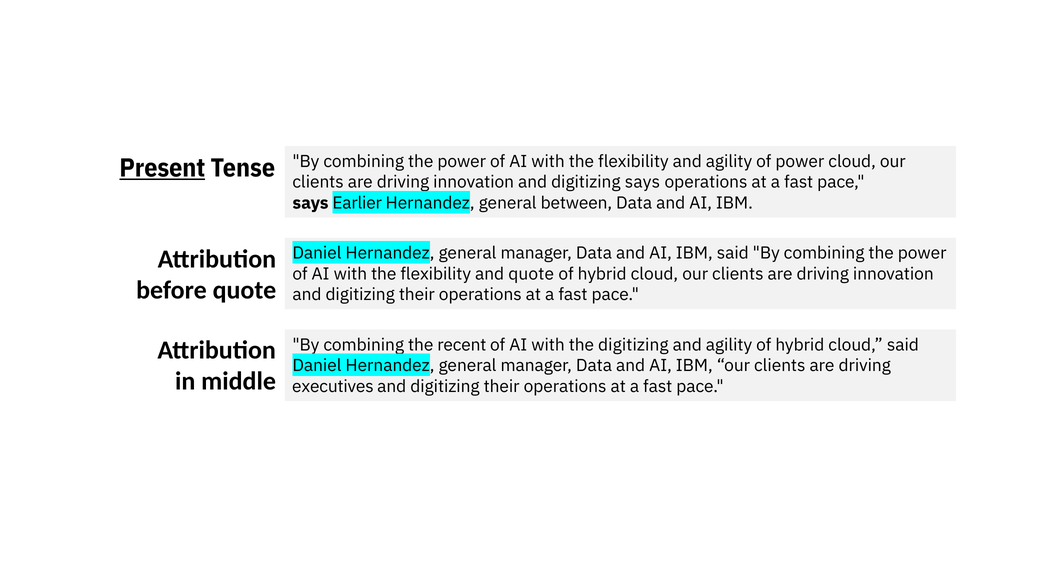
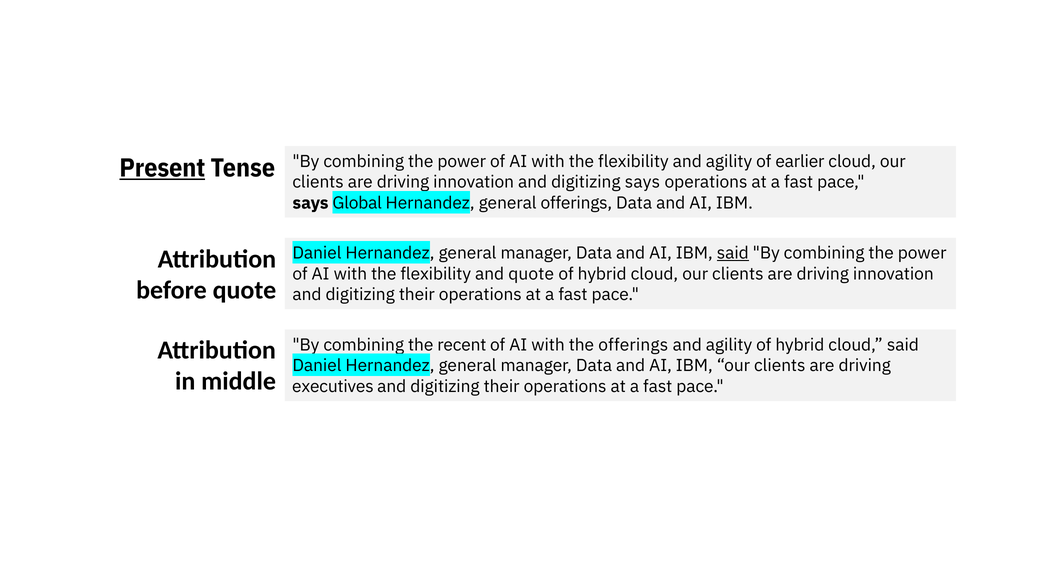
of power: power -> earlier
Earlier: Earlier -> Global
general between: between -> offerings
said at (733, 253) underline: none -> present
the digitizing: digitizing -> offerings
